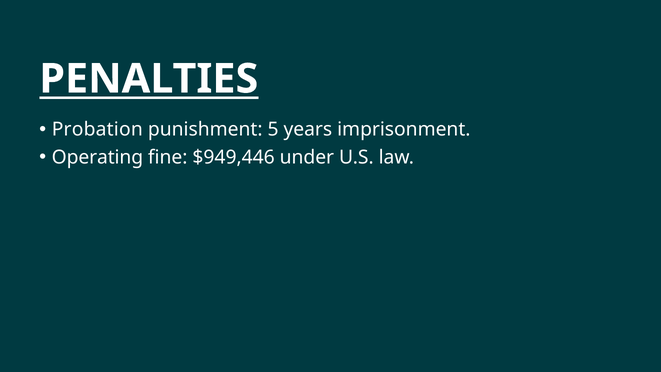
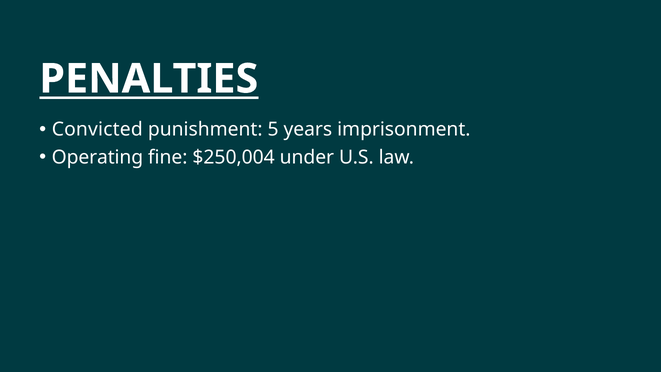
Probation: Probation -> Convicted
$949,446: $949,446 -> $250,004
